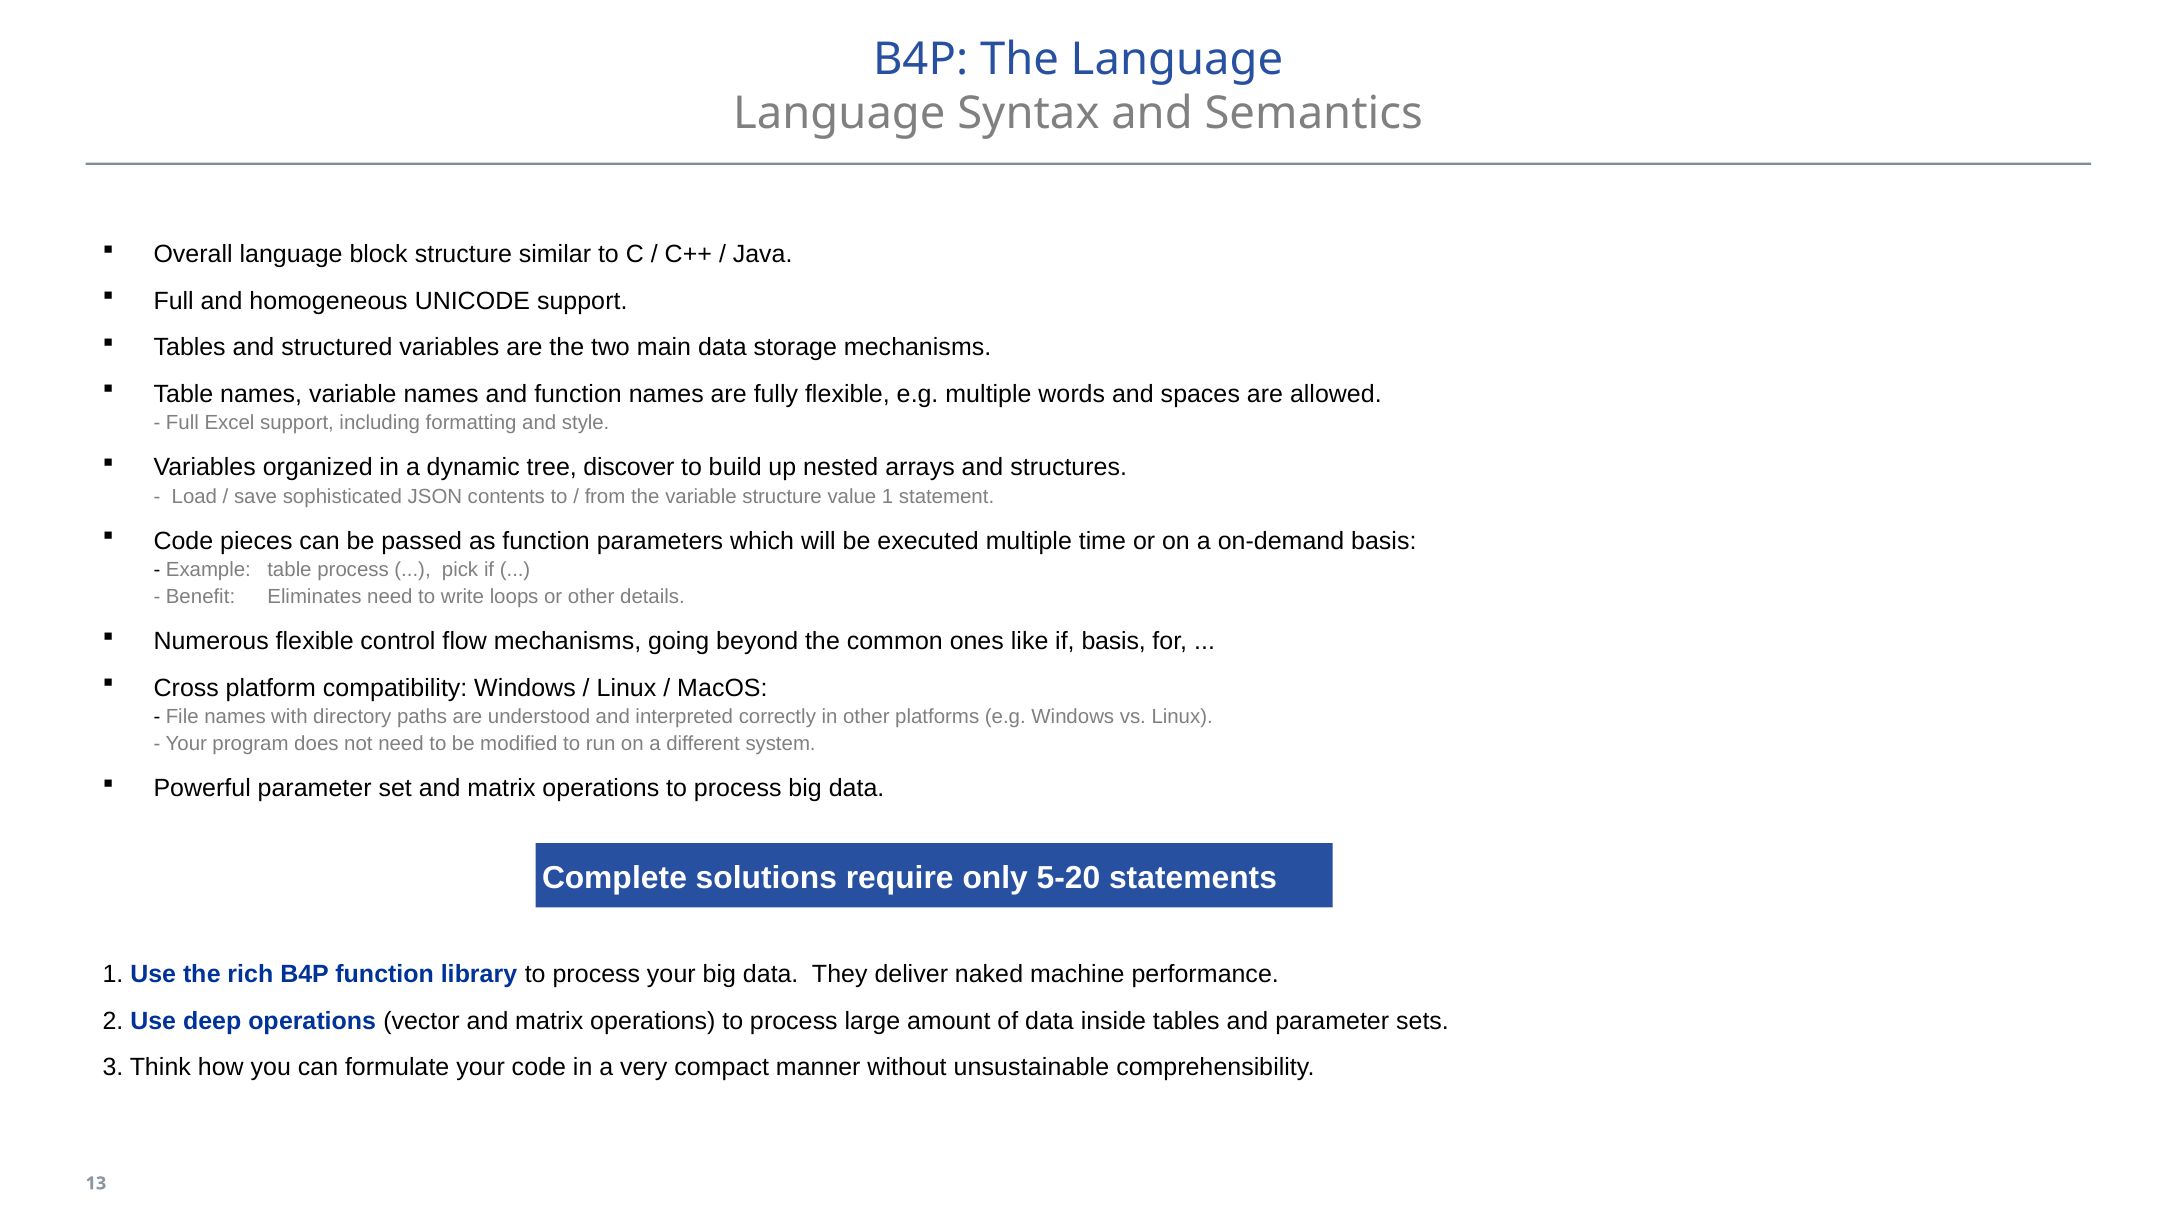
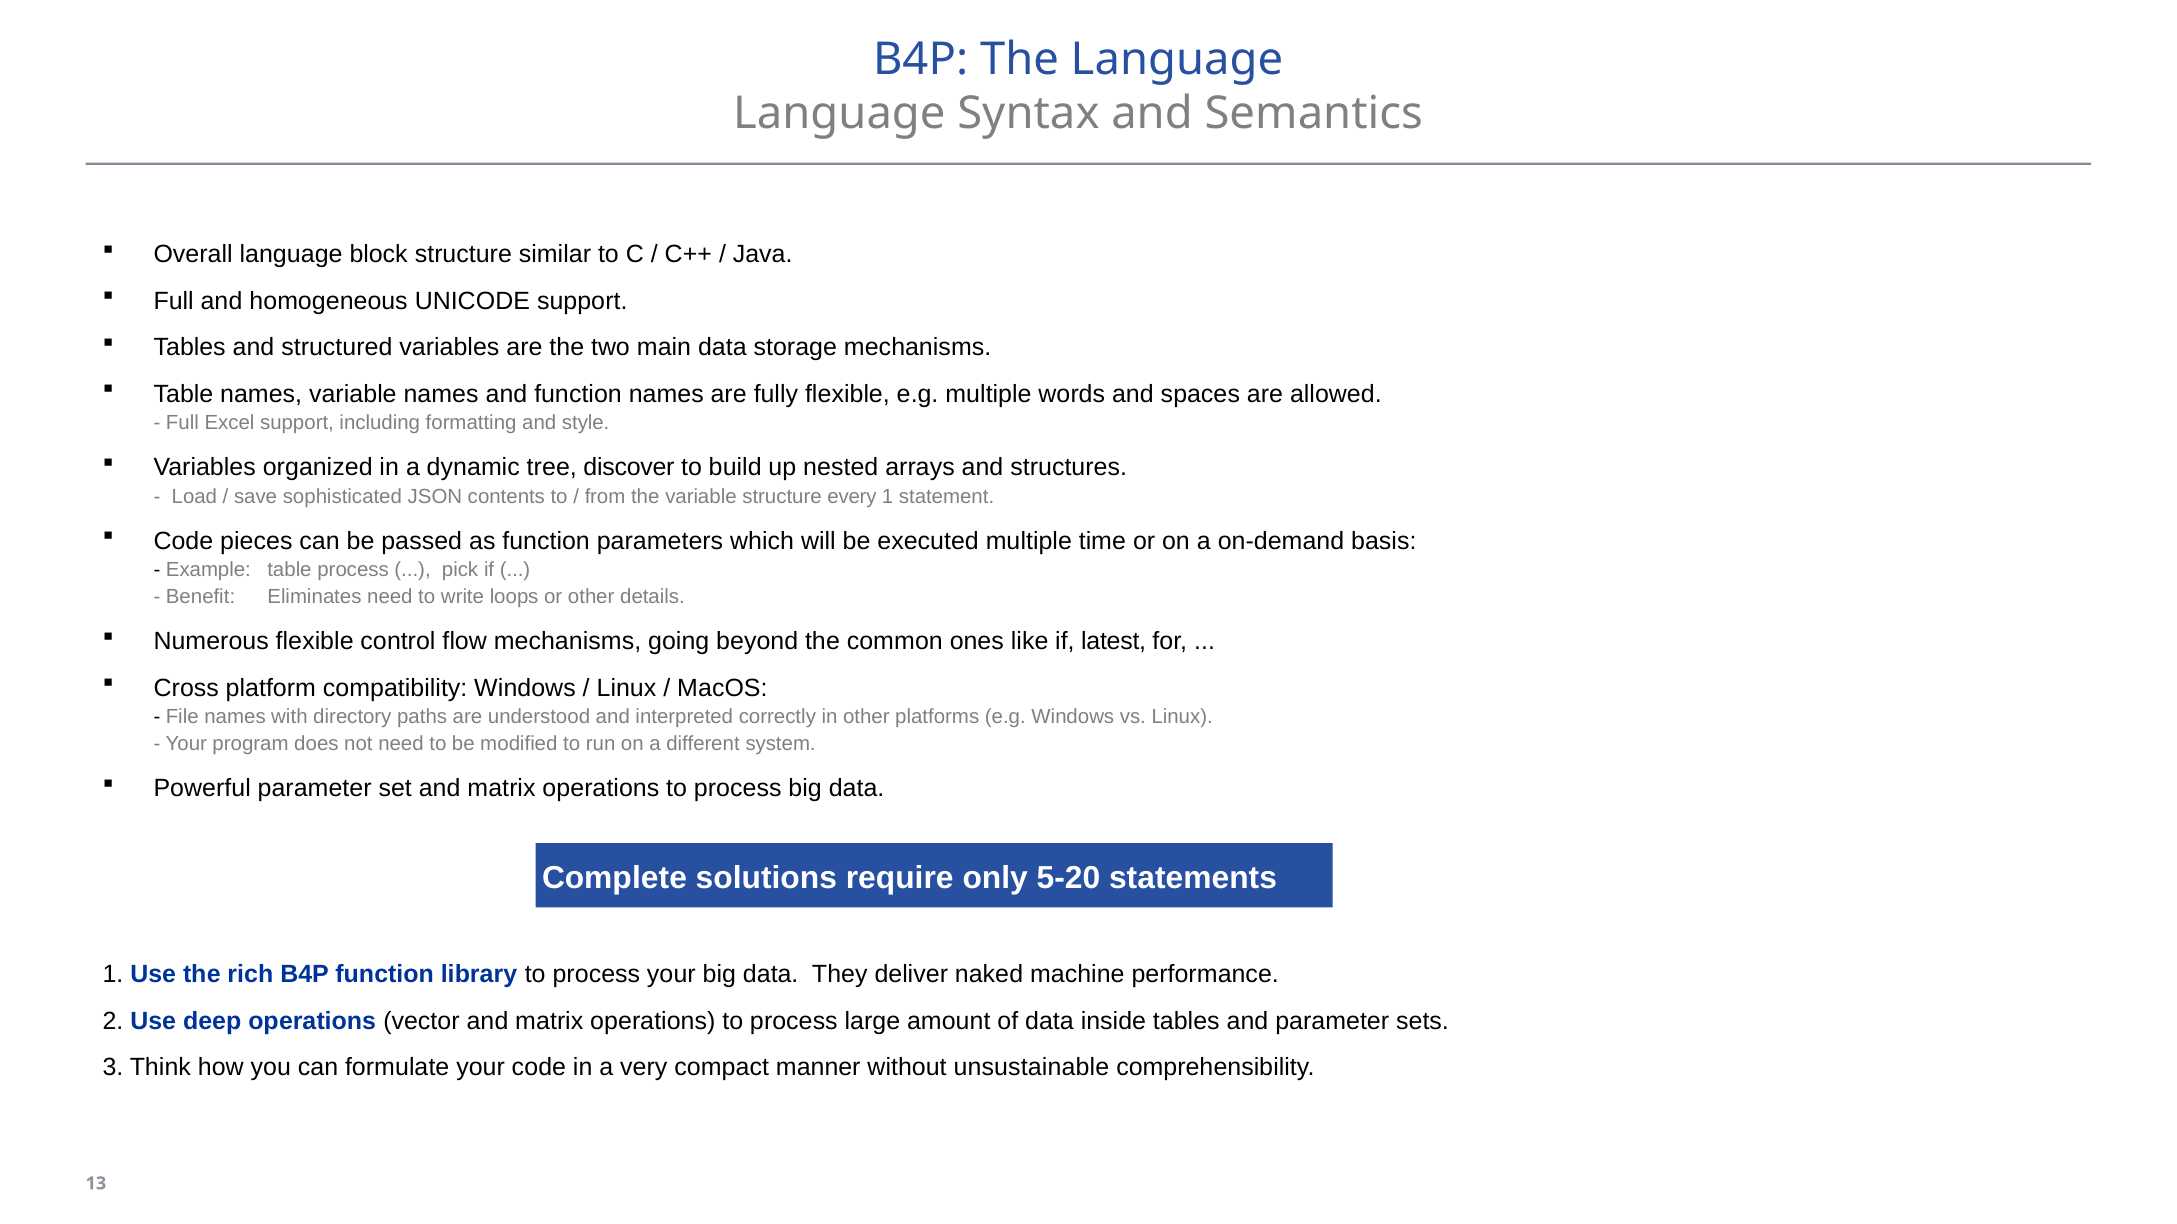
value: value -> every
if basis: basis -> latest
